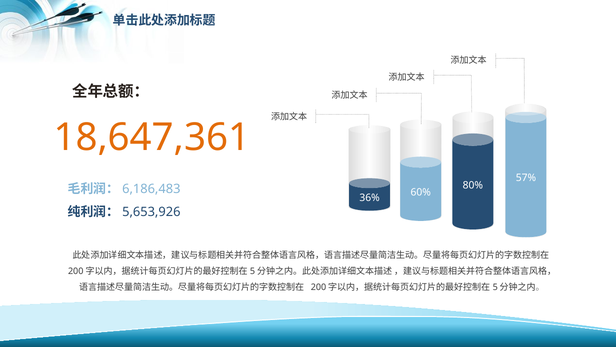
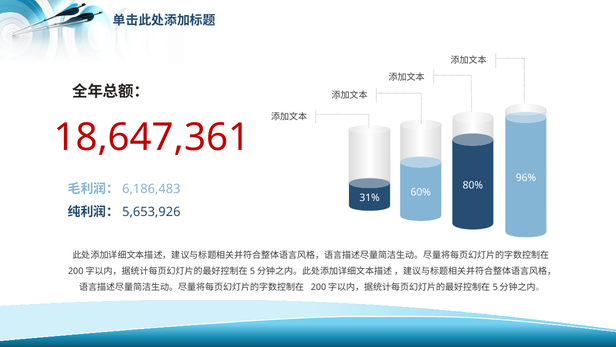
18,647,361 colour: orange -> red
57%: 57% -> 96%
36%: 36% -> 31%
